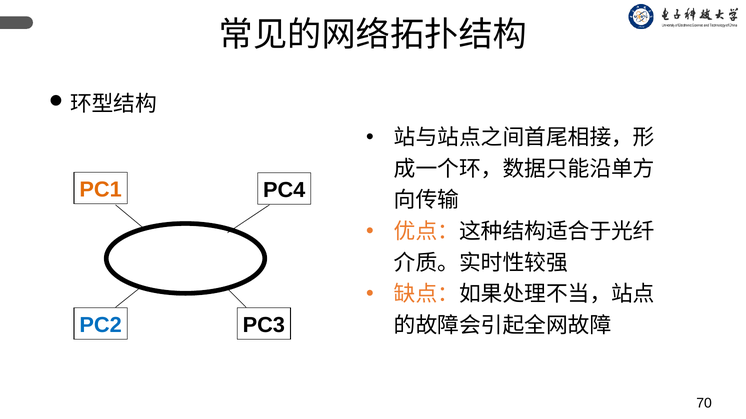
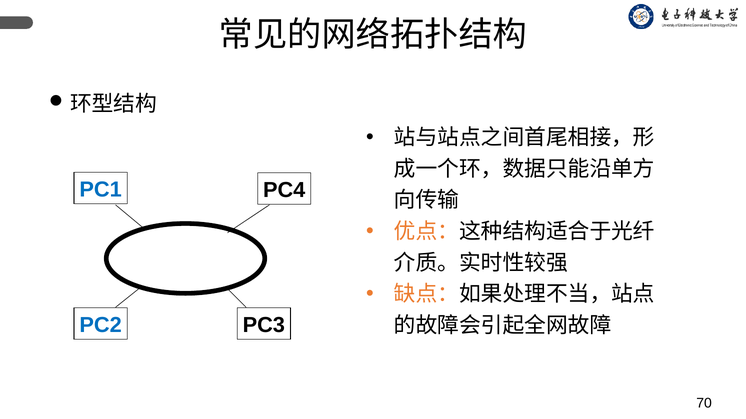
PC1 colour: orange -> blue
